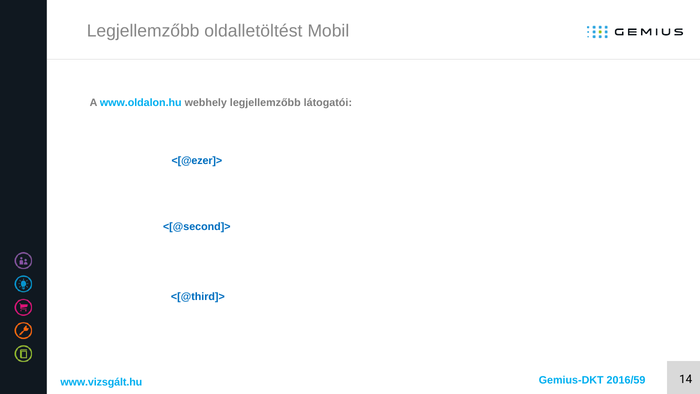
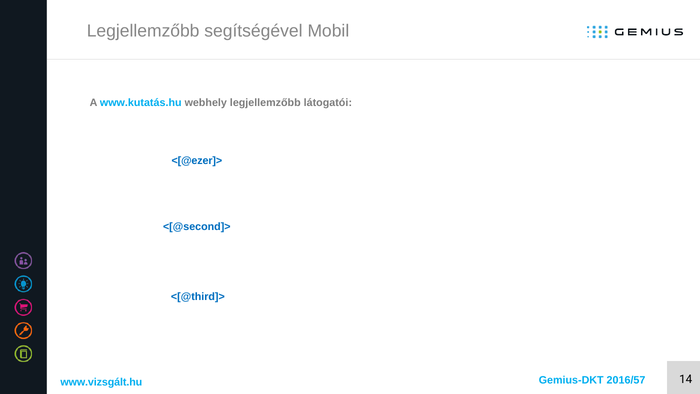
oldalletöltést: oldalletöltést -> segítségével
www.oldalon.hu: www.oldalon.hu -> www.kutatás.hu
2016/59: 2016/59 -> 2016/57
